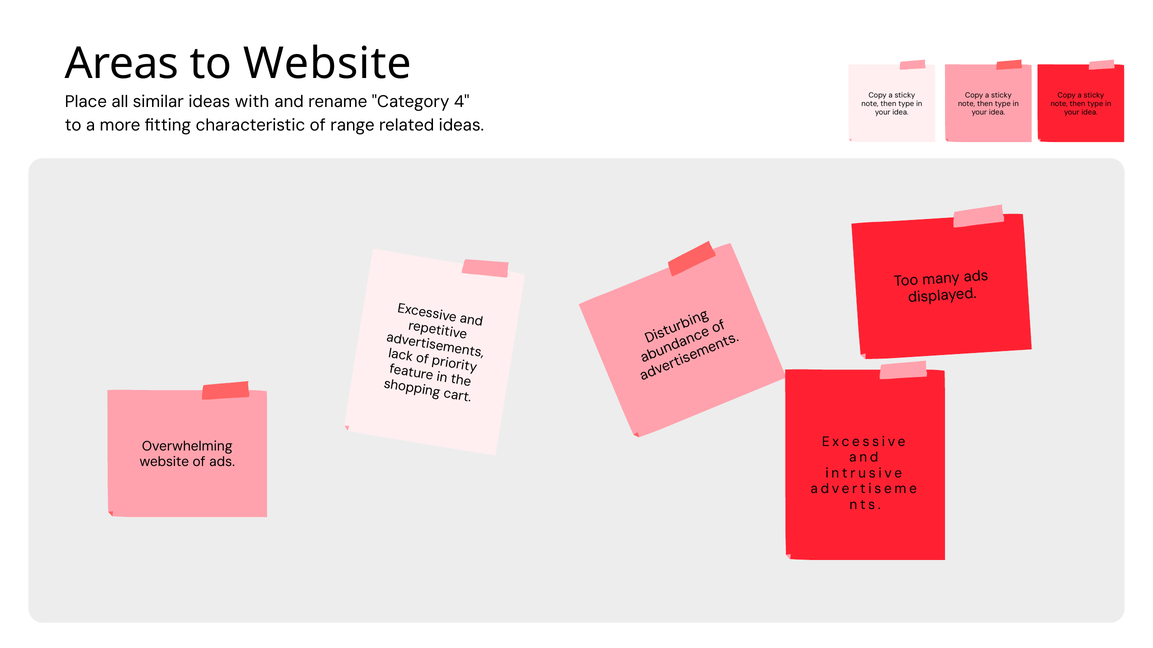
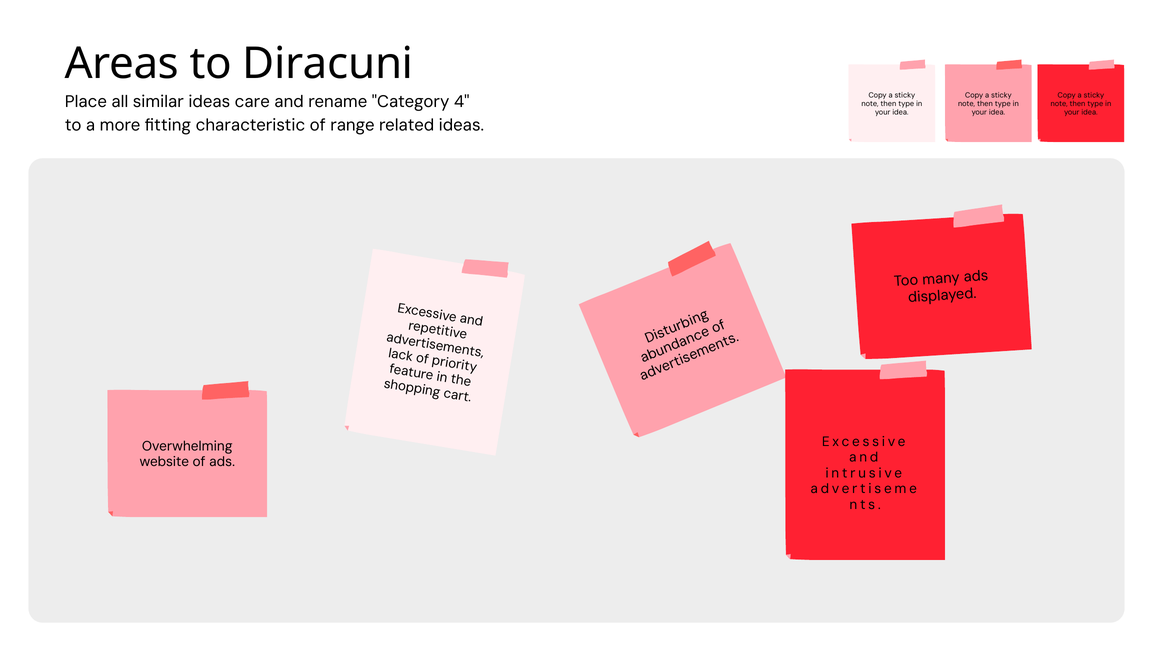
to Website: Website -> Diracuni
with: with -> care
